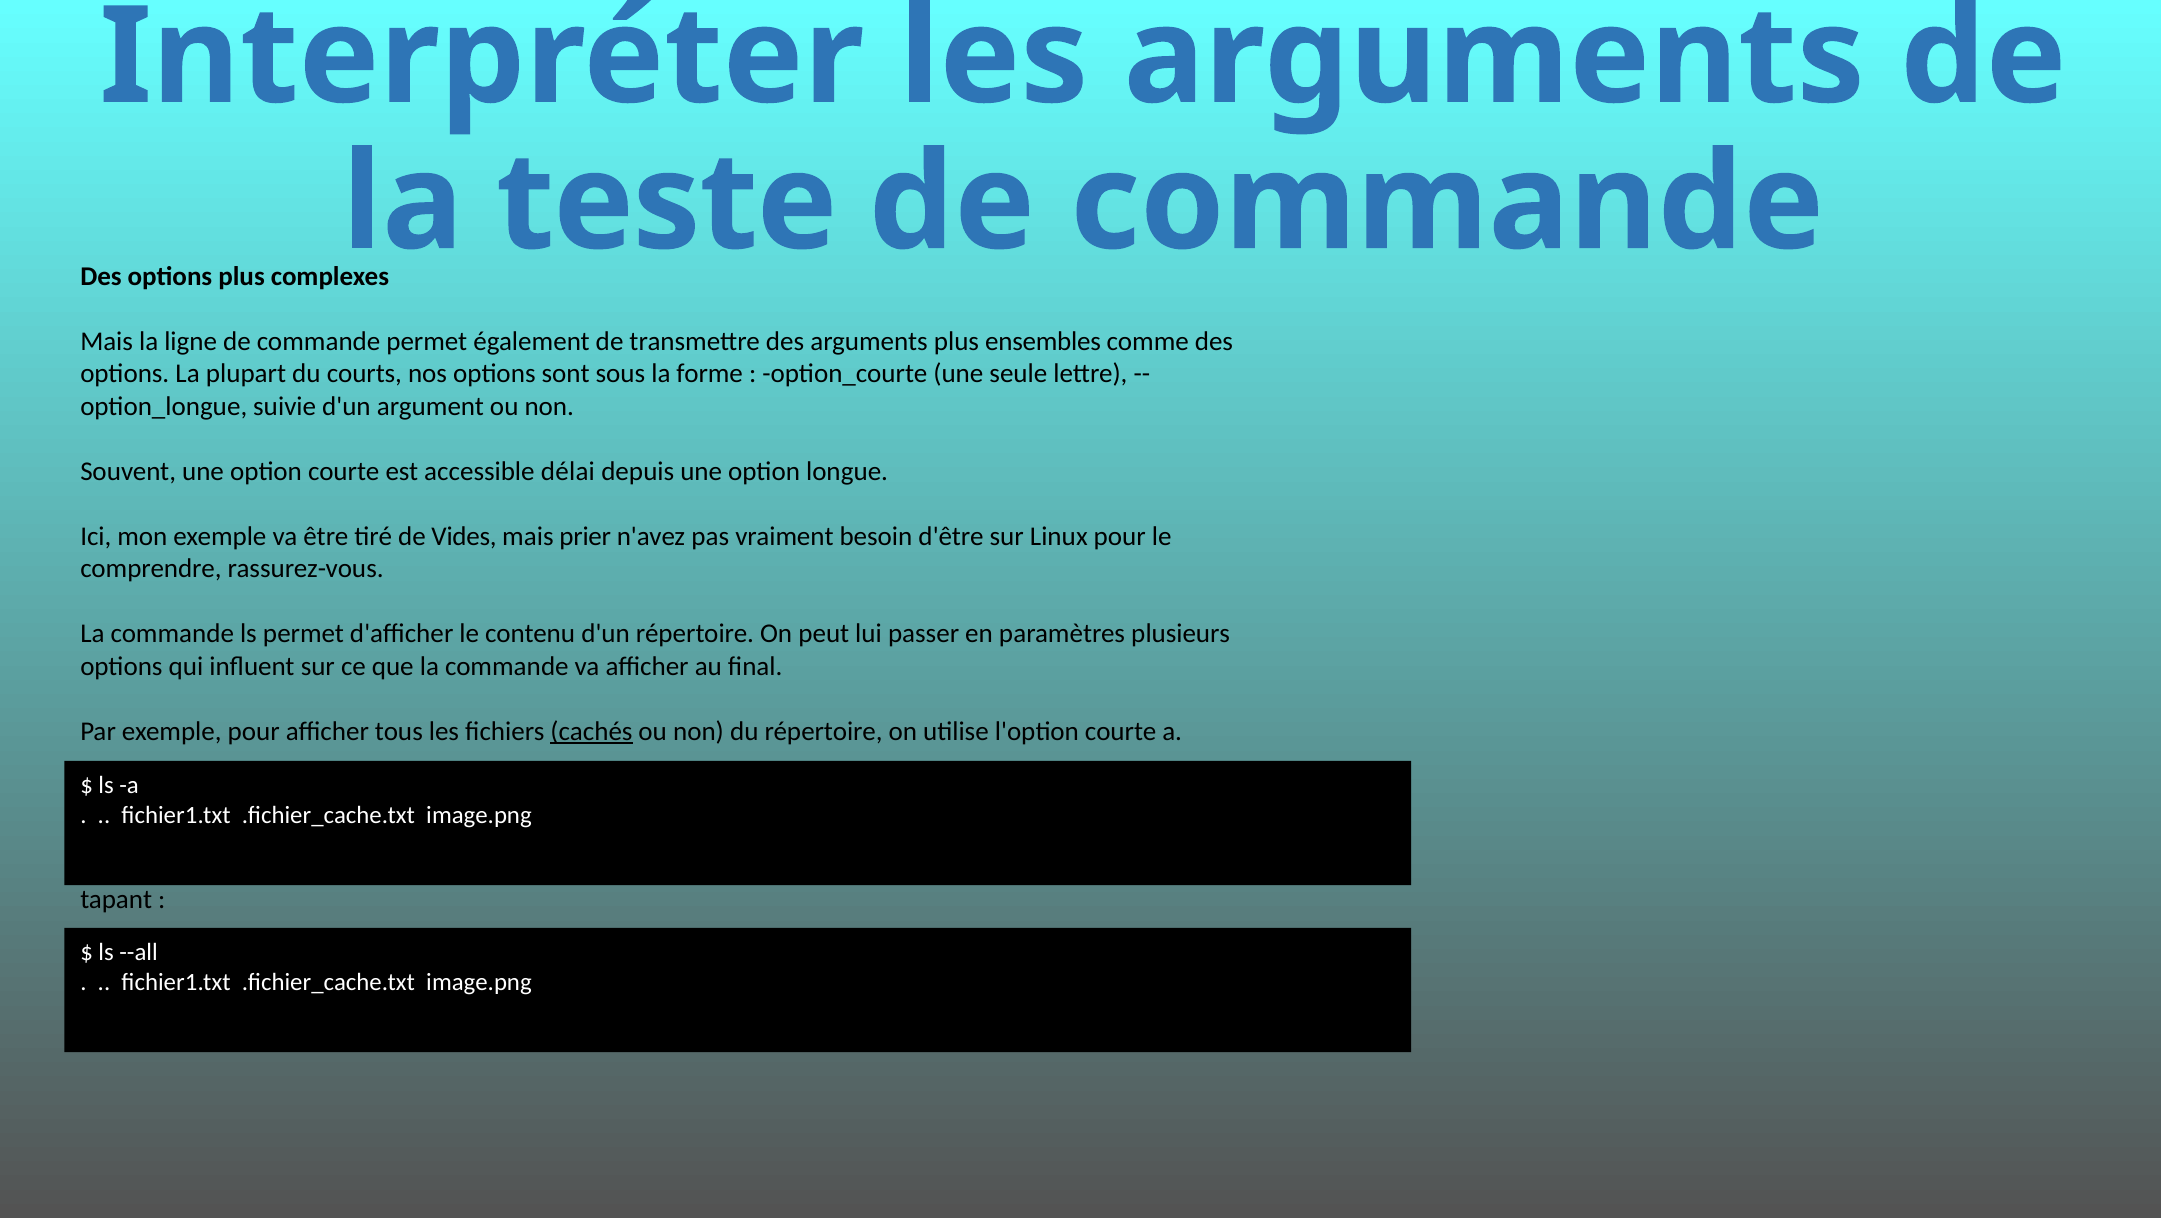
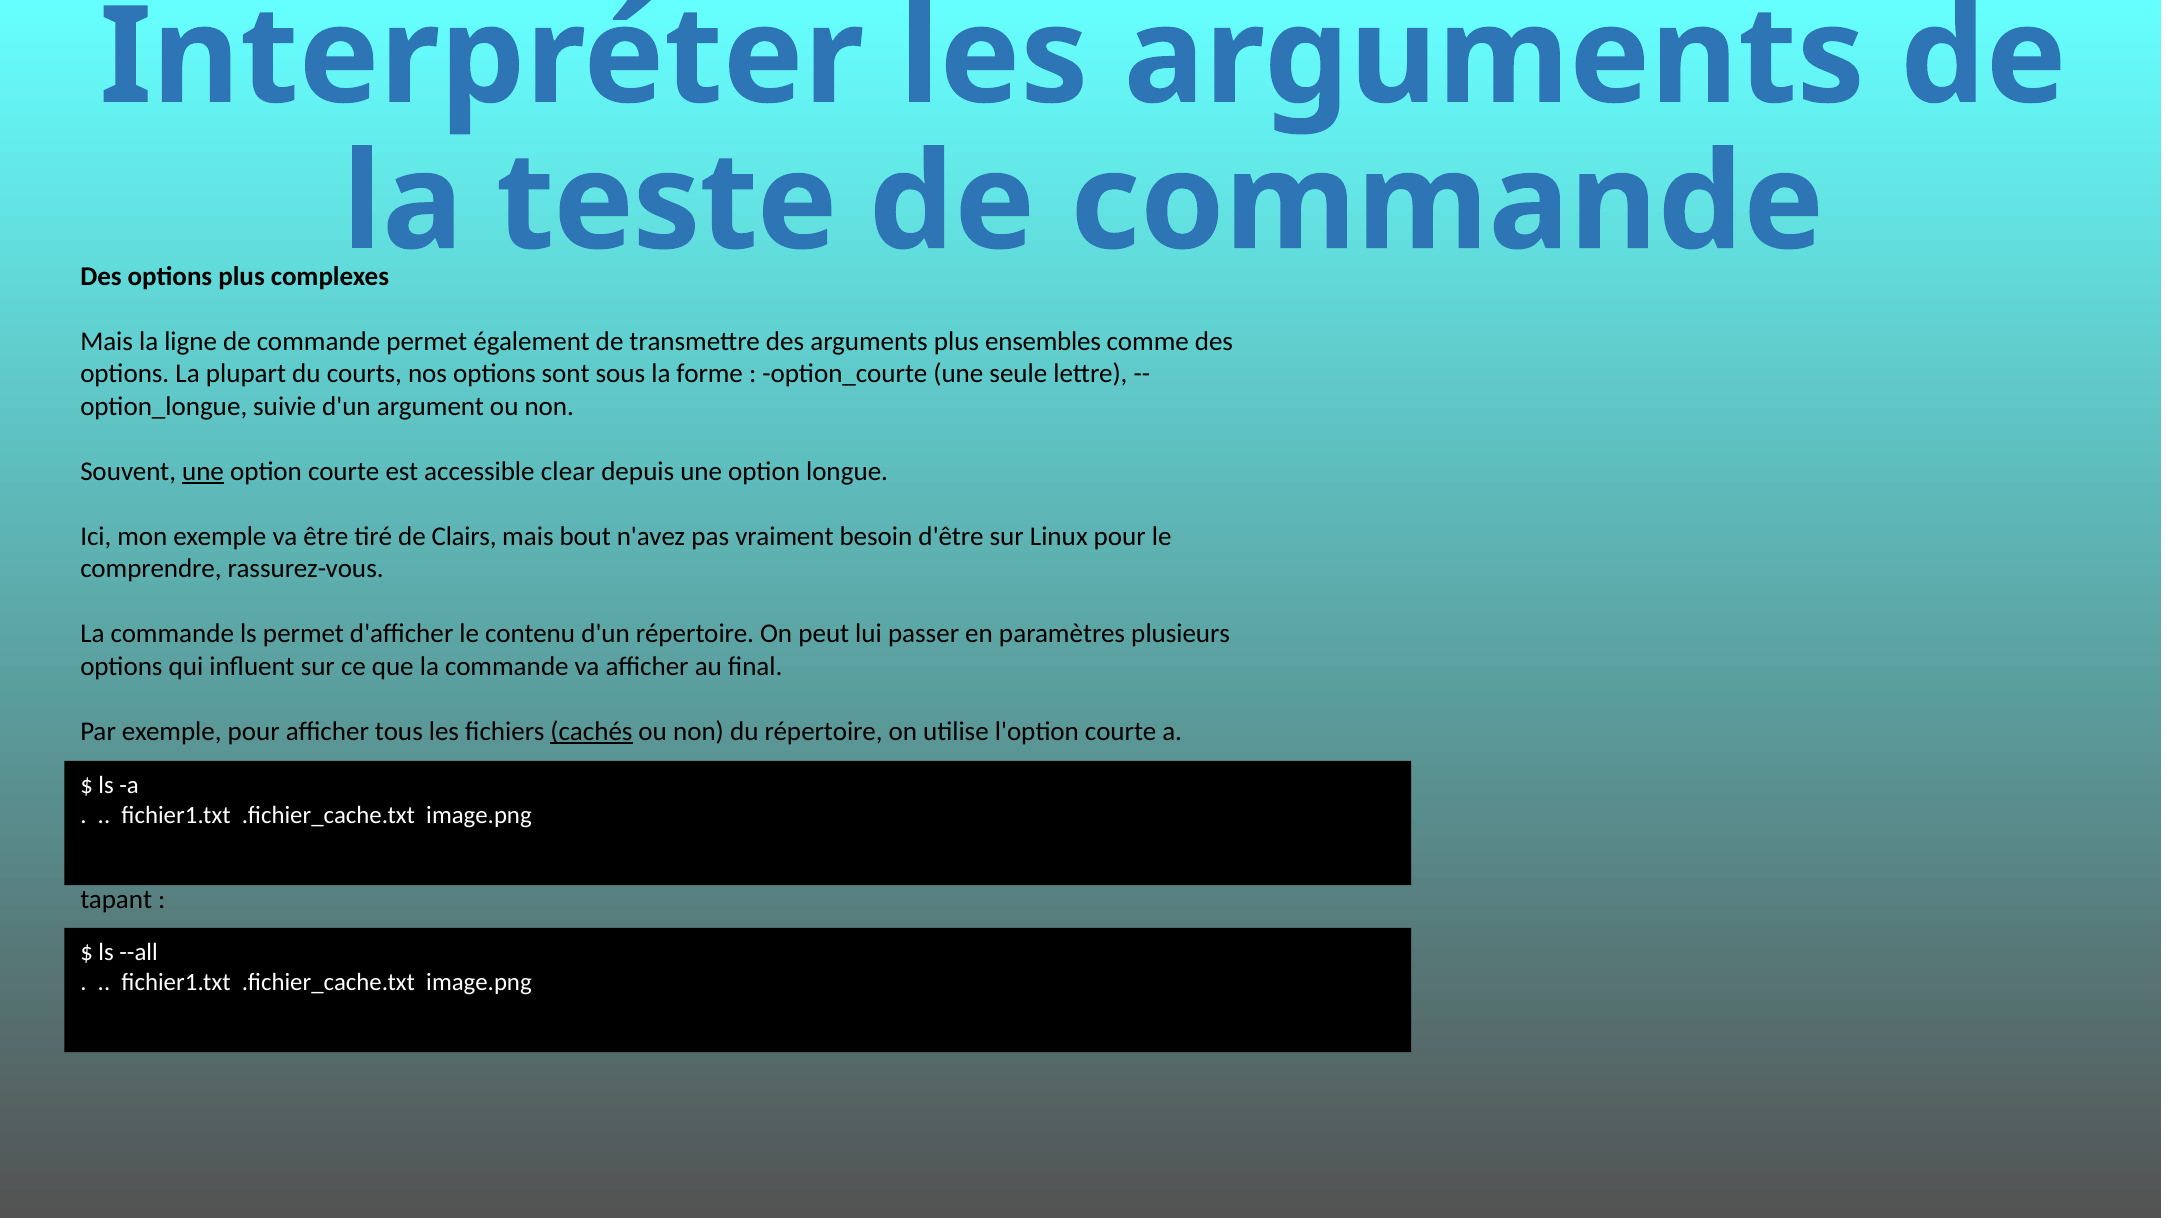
une at (203, 471) underline: none -> present
délai: délai -> clear
Vides: Vides -> Clairs
prier: prier -> bout
